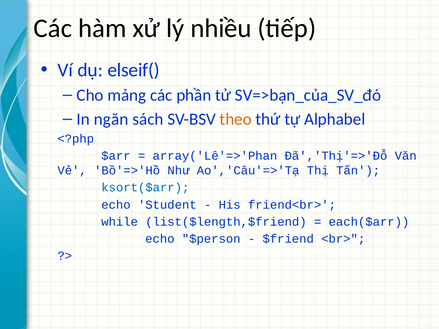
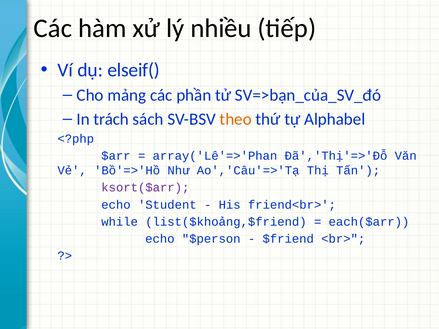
ngăn: ngăn -> trách
ksort($arr colour: blue -> purple
list($length,$friend: list($length,$friend -> list($khoảng,$friend
